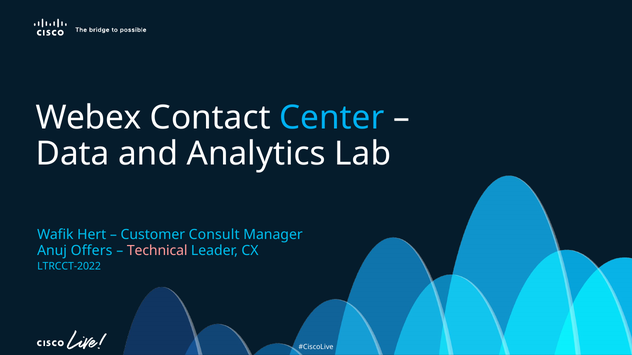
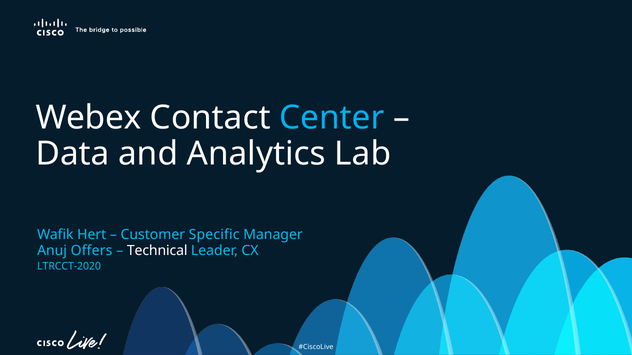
Consult: Consult -> Specific
Technical colour: pink -> white
LTRCCT-2022: LTRCCT-2022 -> LTRCCT-2020
